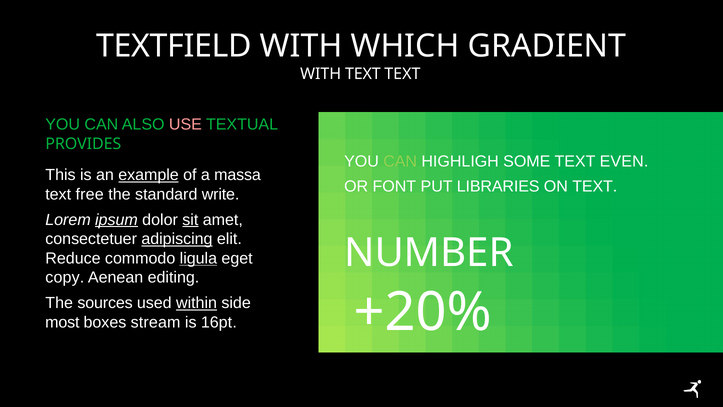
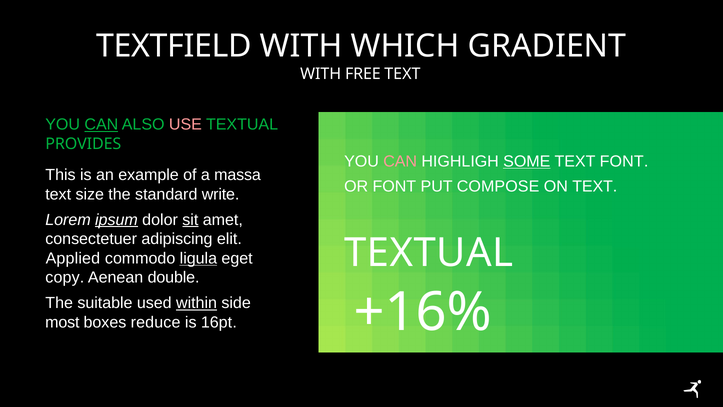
WITH TEXT: TEXT -> FREE
CAN at (101, 124) underline: none -> present
CAN at (400, 161) colour: light green -> pink
SOME underline: none -> present
TEXT EVEN: EVEN -> FONT
example underline: present -> none
LIBRARIES: LIBRARIES -> COMPOSE
free: free -> size
adipiscing underline: present -> none
NUMBER at (429, 253): NUMBER -> TEXTUAL
Reduce: Reduce -> Applied
editing: editing -> double
sources: sources -> suitable
+20%: +20% -> +16%
stream: stream -> reduce
